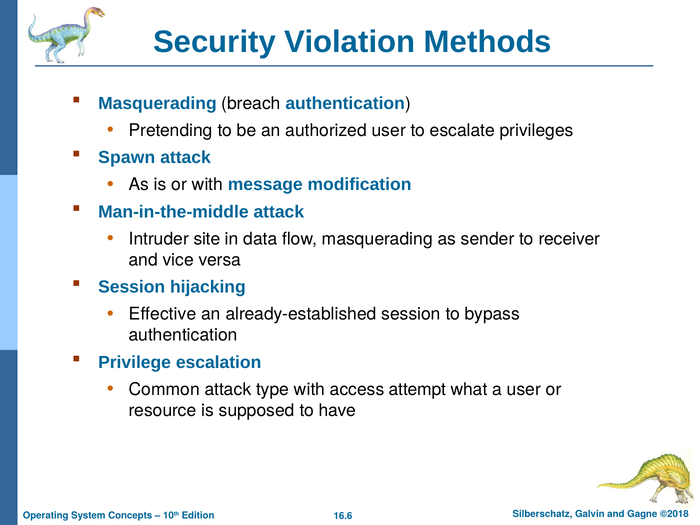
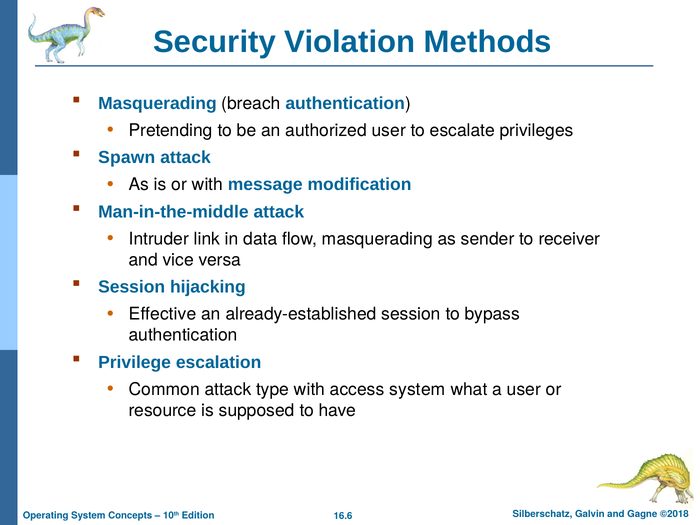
site: site -> link
access attempt: attempt -> system
